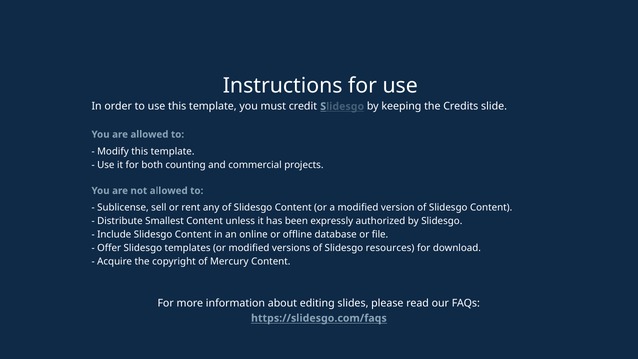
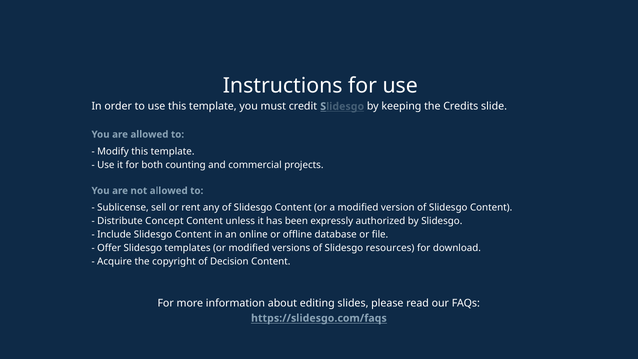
Smallest: Smallest -> Concept
Mercury: Mercury -> Decision
